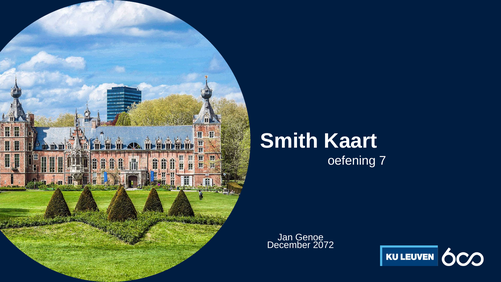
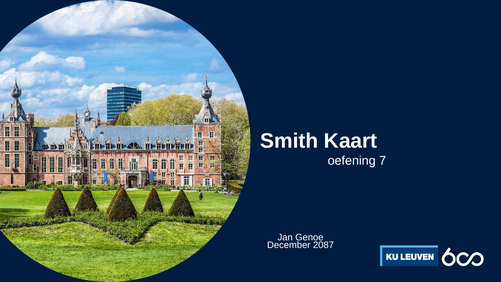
2072: 2072 -> 2087
